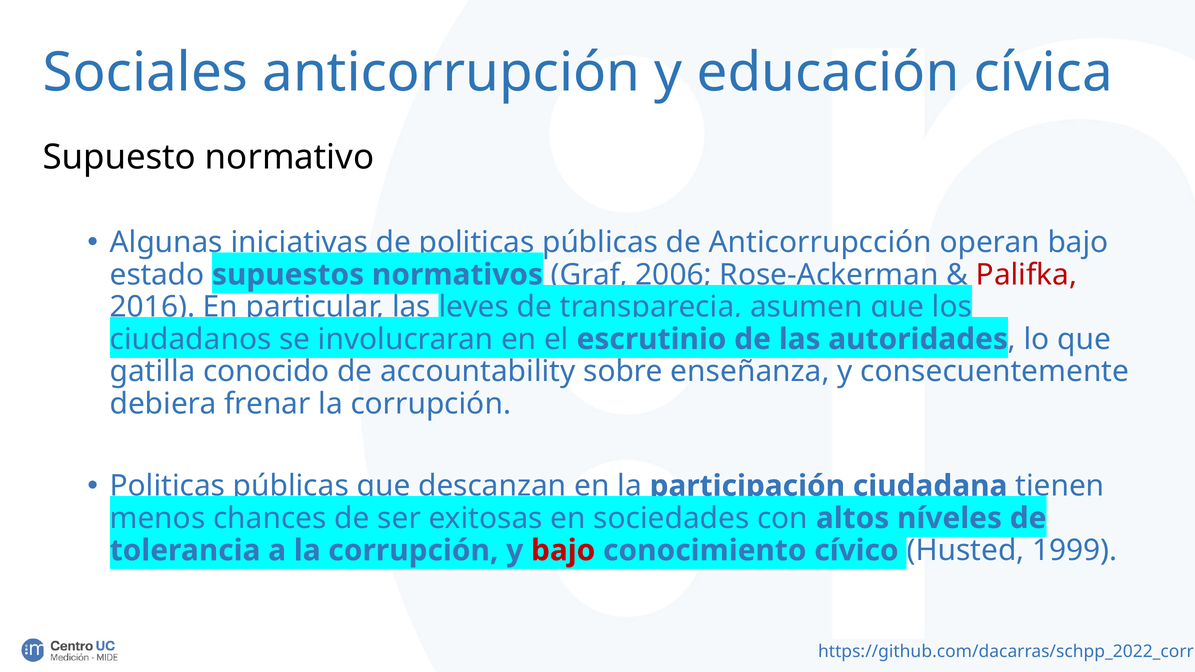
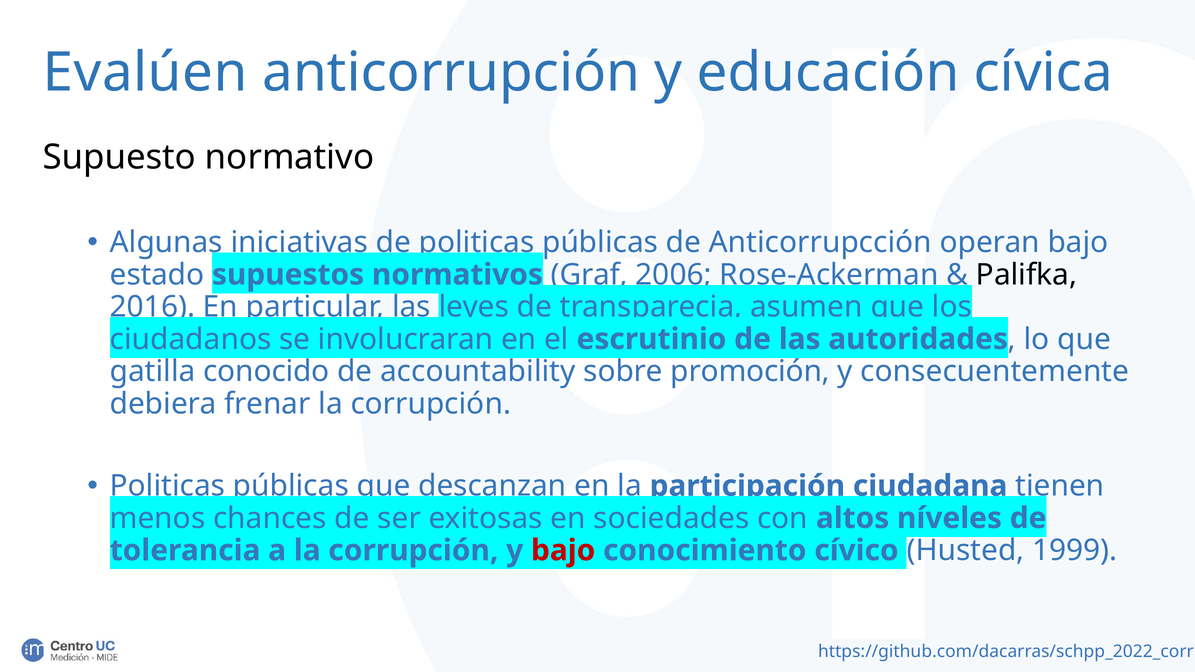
Sociales: Sociales -> Evalúen
Palifka colour: red -> black
enseñanza: enseñanza -> promoción
